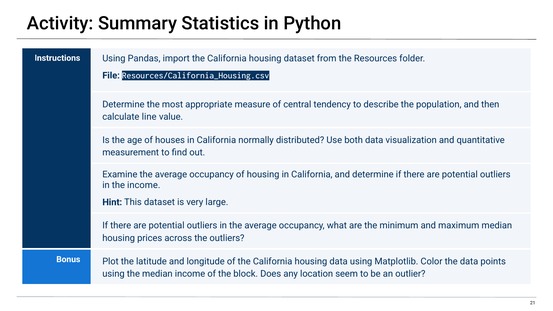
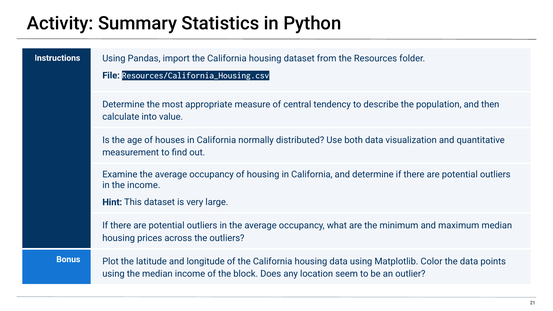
line: line -> into
